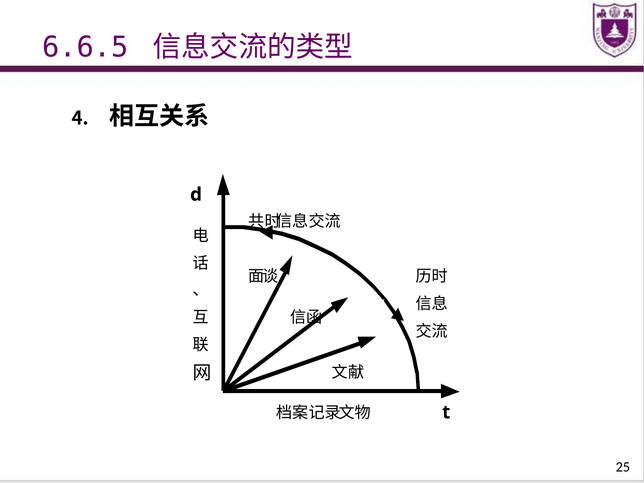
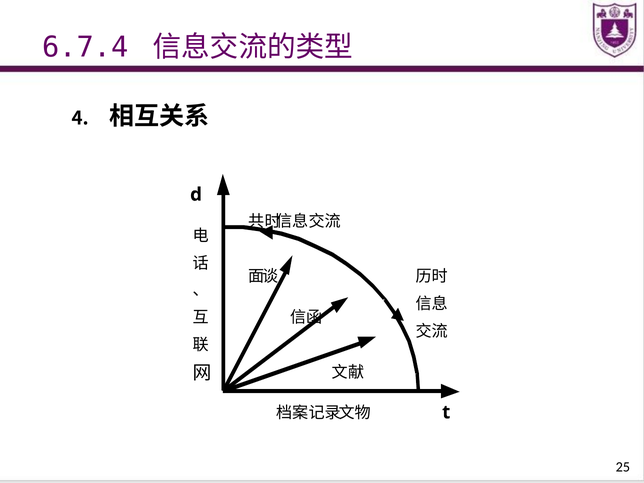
6.6.5: 6.6.5 -> 6.7.4
